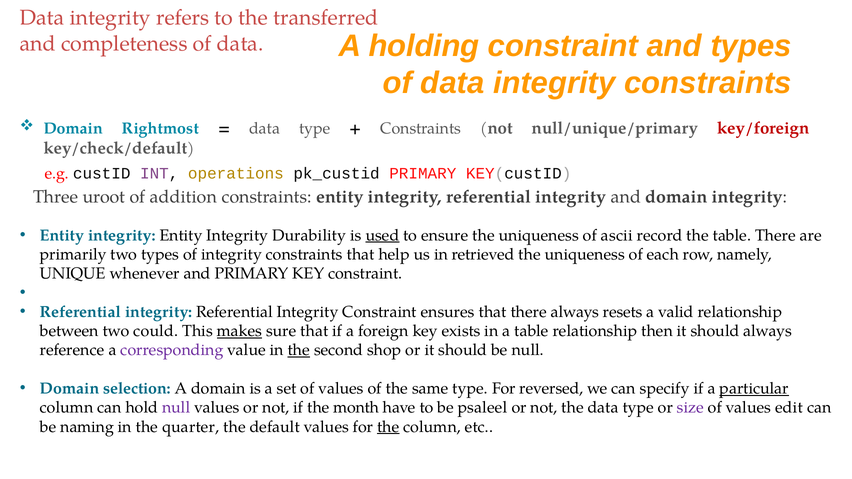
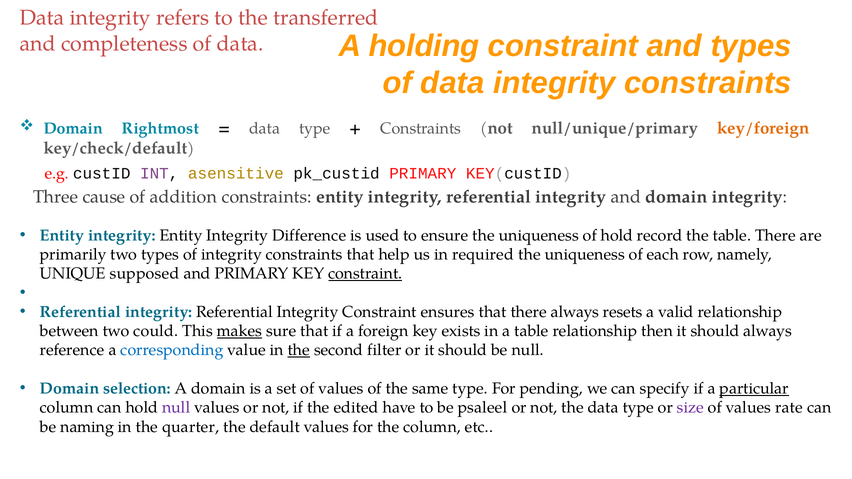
key/foreign colour: red -> orange
operations: operations -> asensitive
uroot: uroot -> cause
Durability: Durability -> Difference
used underline: present -> none
of ascii: ascii -> hold
retrieved: retrieved -> required
whenever: whenever -> supposed
constraint at (365, 274) underline: none -> present
corresponding colour: purple -> blue
shop: shop -> filter
reversed: reversed -> pending
month: month -> edited
edit: edit -> rate
the at (388, 427) underline: present -> none
